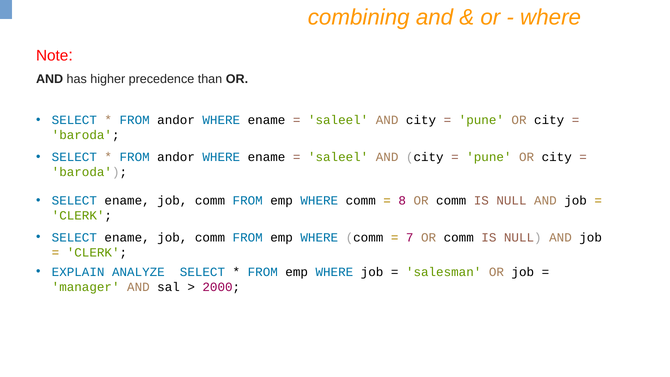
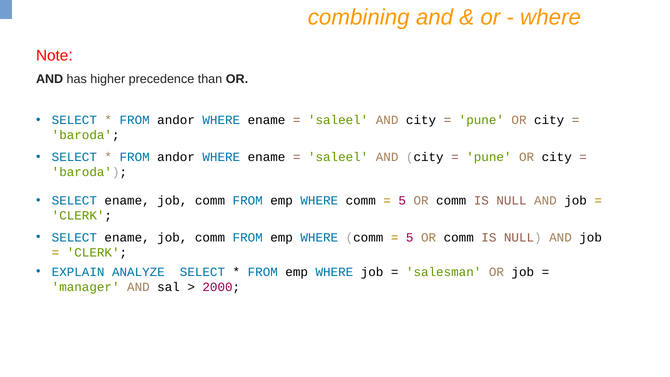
8 at (402, 201): 8 -> 5
7 at (410, 237): 7 -> 5
